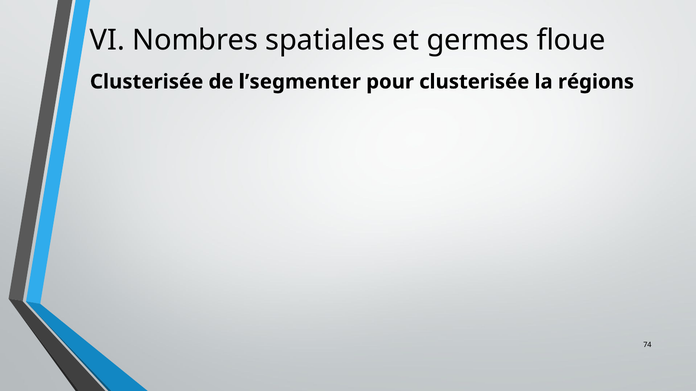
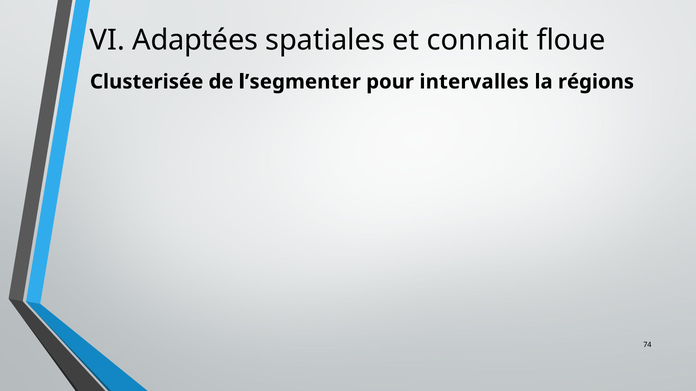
Nombres: Nombres -> Adaptées
germes: germes -> connait
pour clusterisée: clusterisée -> intervalles
